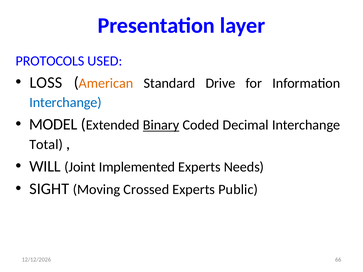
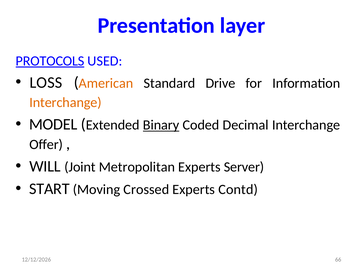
PROTOCOLS underline: none -> present
Interchange at (66, 103) colour: blue -> orange
Total: Total -> Offer
Implemented: Implemented -> Metropolitan
Needs: Needs -> Server
SIGHT: SIGHT -> START
Public: Public -> Contd
